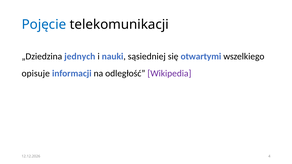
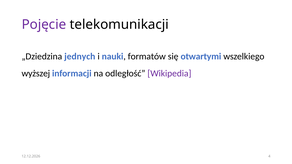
Pojęcie colour: blue -> purple
sąsiedniej: sąsiedniej -> formatów
opisuje: opisuje -> wyższej
